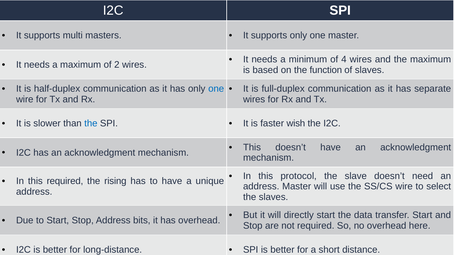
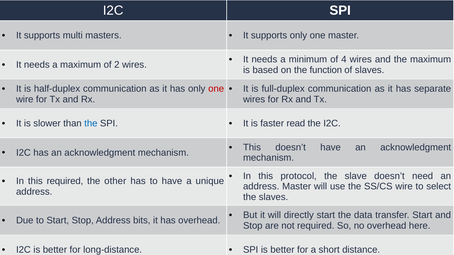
one at (216, 89) colour: blue -> red
wish: wish -> read
rising: rising -> other
